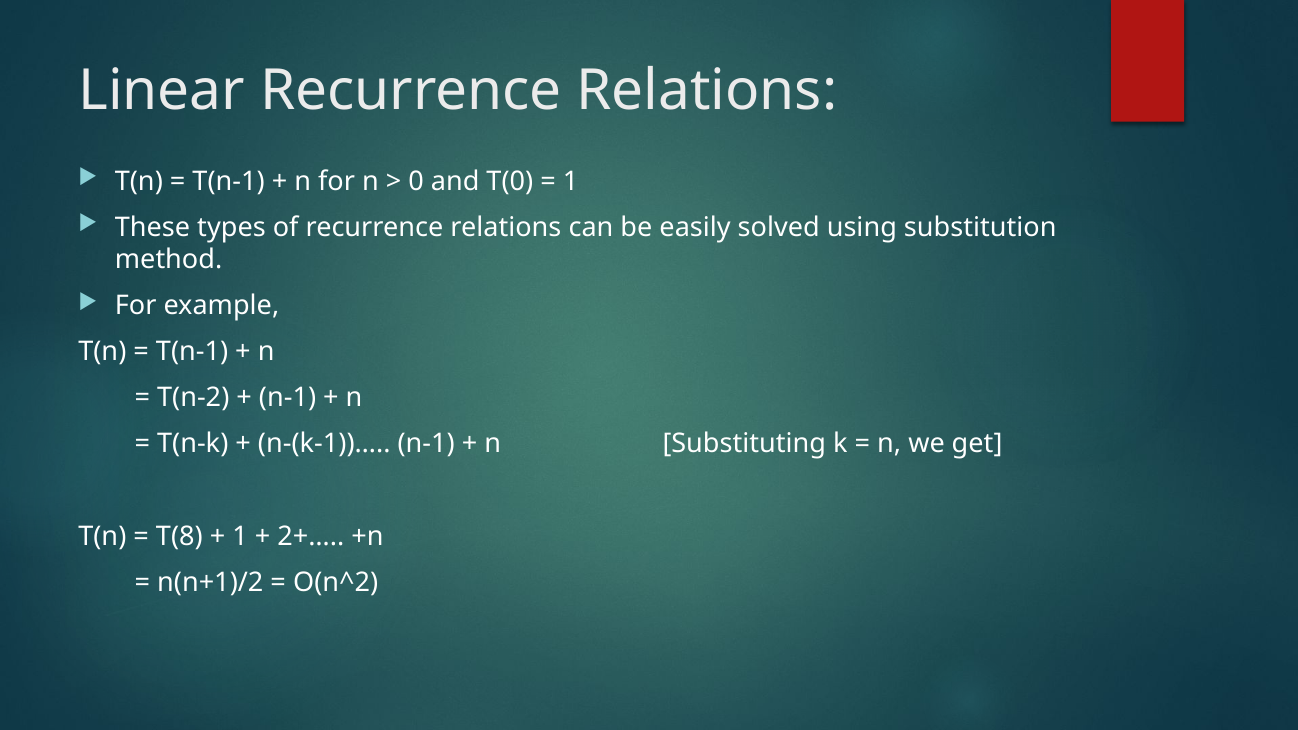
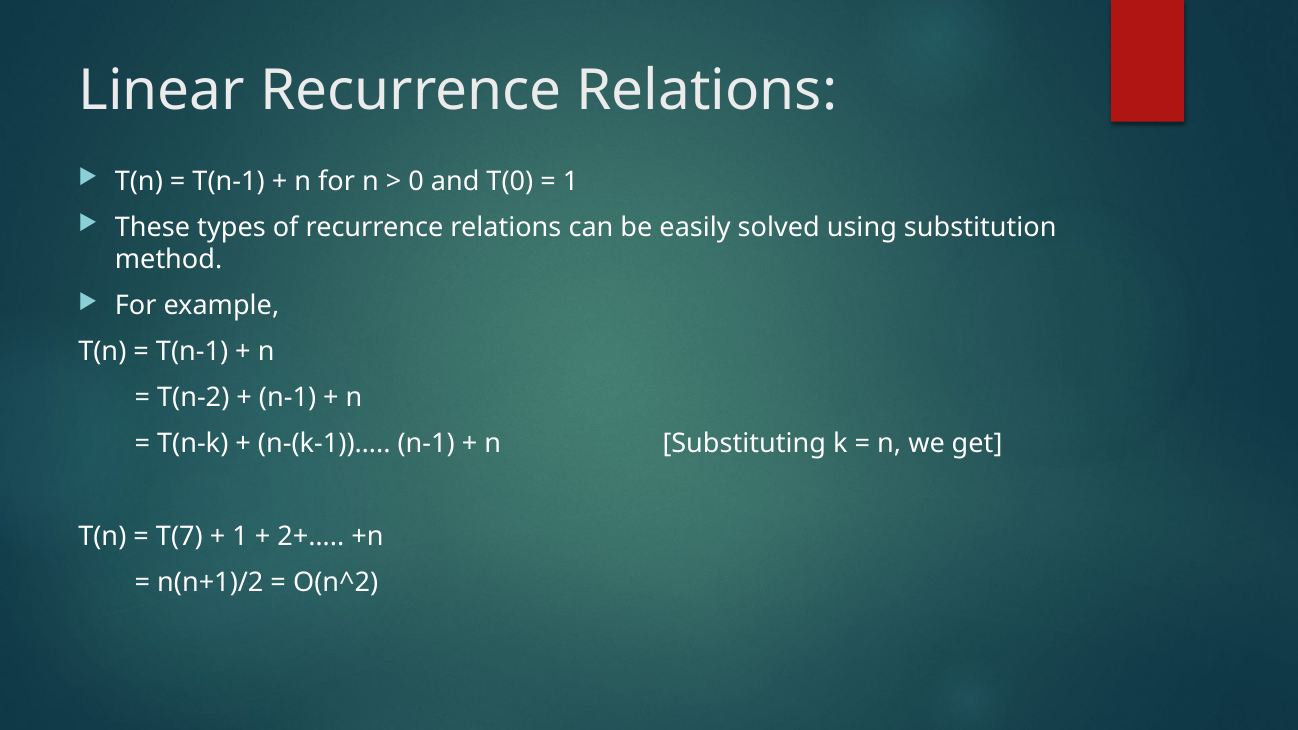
T(8: T(8 -> T(7
